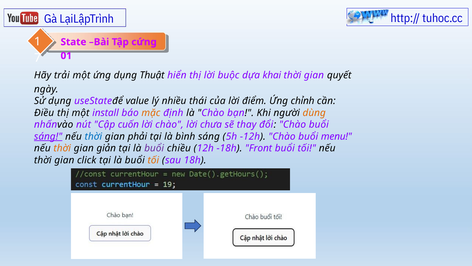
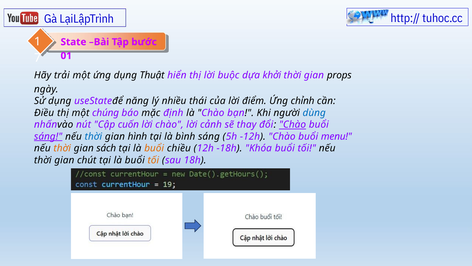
cứng: cứng -> bước
khai: khai -> khởi
quyết: quyết -> props
value: value -> năng
install: install -> chúng
mặc colour: orange -> black
dùng colour: orange -> blue
chưa: chưa -> cảnh
Chào at (293, 124) underline: none -> present
phải: phải -> hình
giản: giản -> sách
buổi at (154, 148) colour: purple -> orange
Front: Front -> Khóa
click: click -> chút
